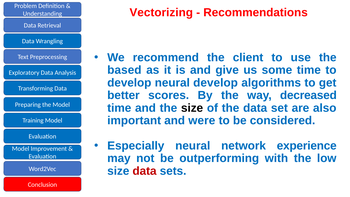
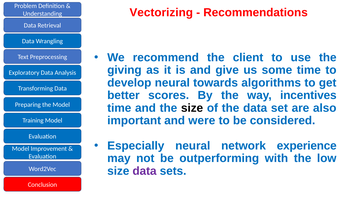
based: based -> giving
neural develop: develop -> towards
decreased: decreased -> incentives
data at (145, 171) colour: red -> purple
